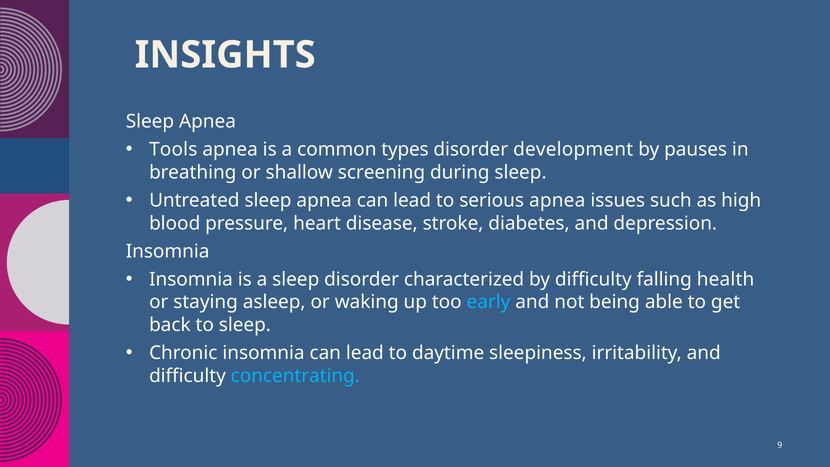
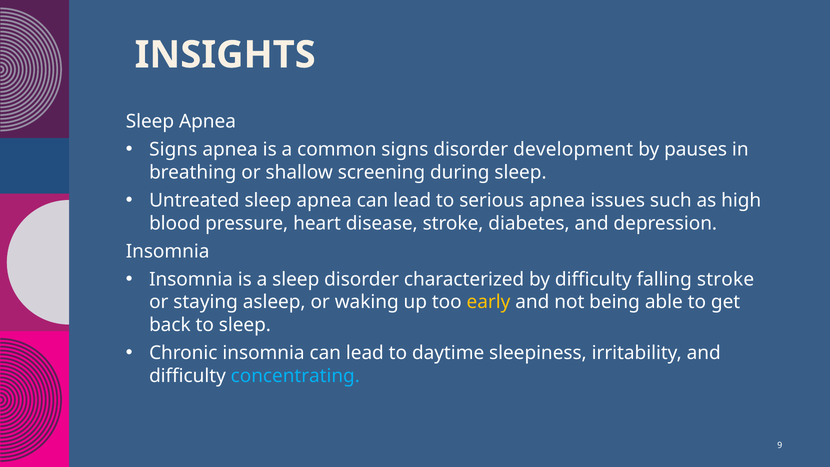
Tools at (173, 150): Tools -> Signs
common types: types -> signs
falling health: health -> stroke
early colour: light blue -> yellow
